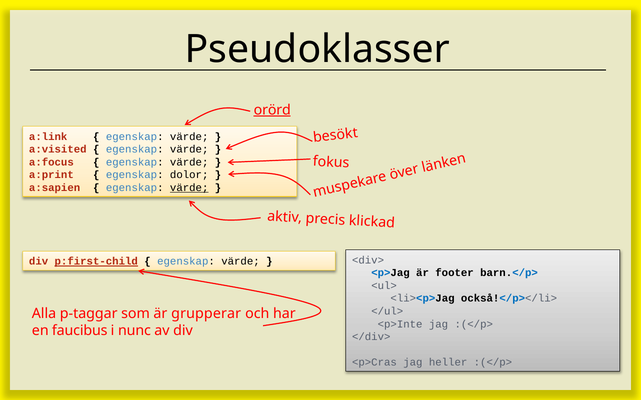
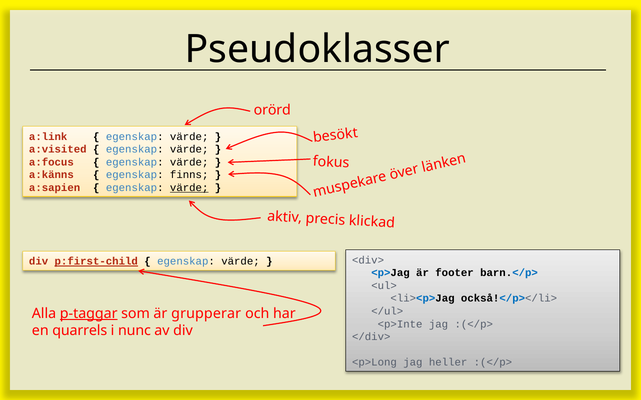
orörd underline: present -> none
a:print: a:print -> a:känns
dolor: dolor -> finns
p-taggar underline: none -> present
faucibus: faucibus -> quarrels
<p>Cras: <p>Cras -> <p>Long
